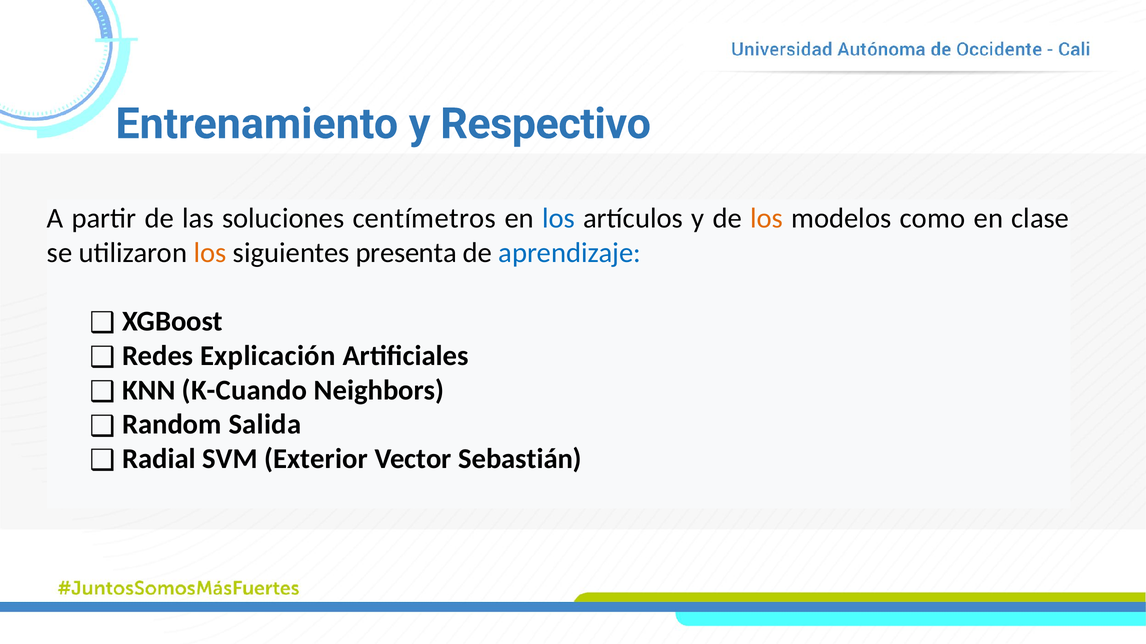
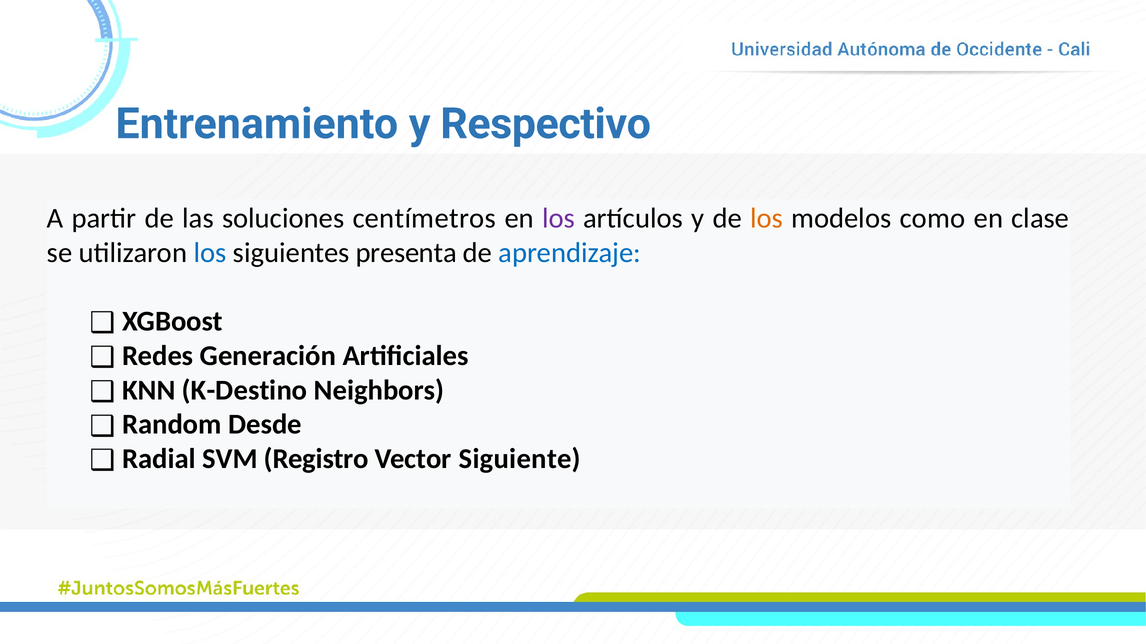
los at (559, 219) colour: blue -> purple
los at (210, 253) colour: orange -> blue
Explicación: Explicación -> Generación
K-Cuando: K-Cuando -> K-Destino
Salida: Salida -> Desde
Exterior: Exterior -> Registro
Sebastián: Sebastián -> Siguiente
